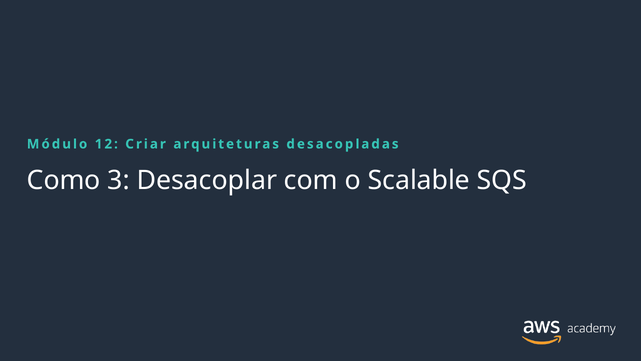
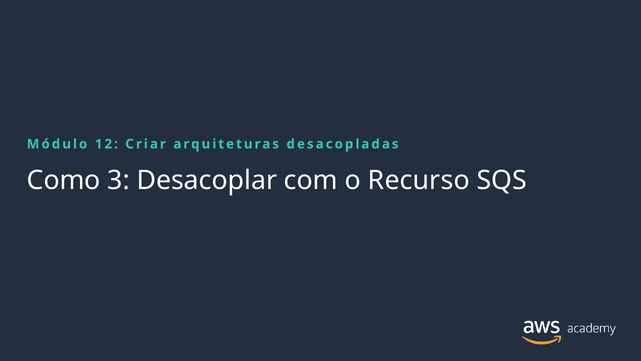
Scalable: Scalable -> Recurso
